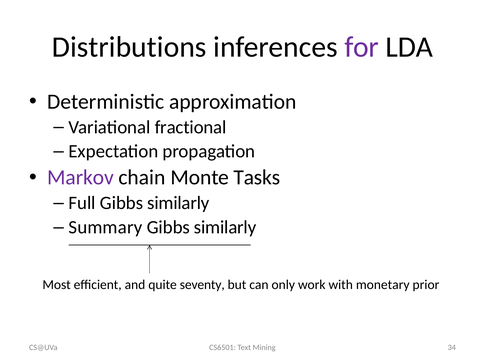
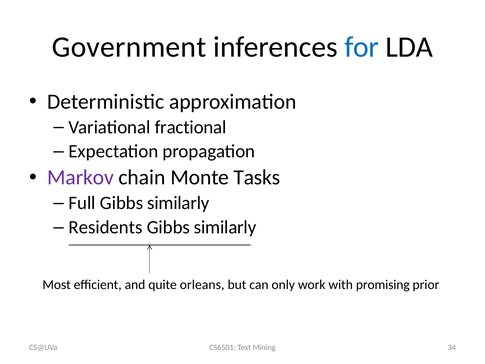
Distributions: Distributions -> Government
for colour: purple -> blue
Summary: Summary -> Residents
seventy: seventy -> orleans
monetary: monetary -> promising
